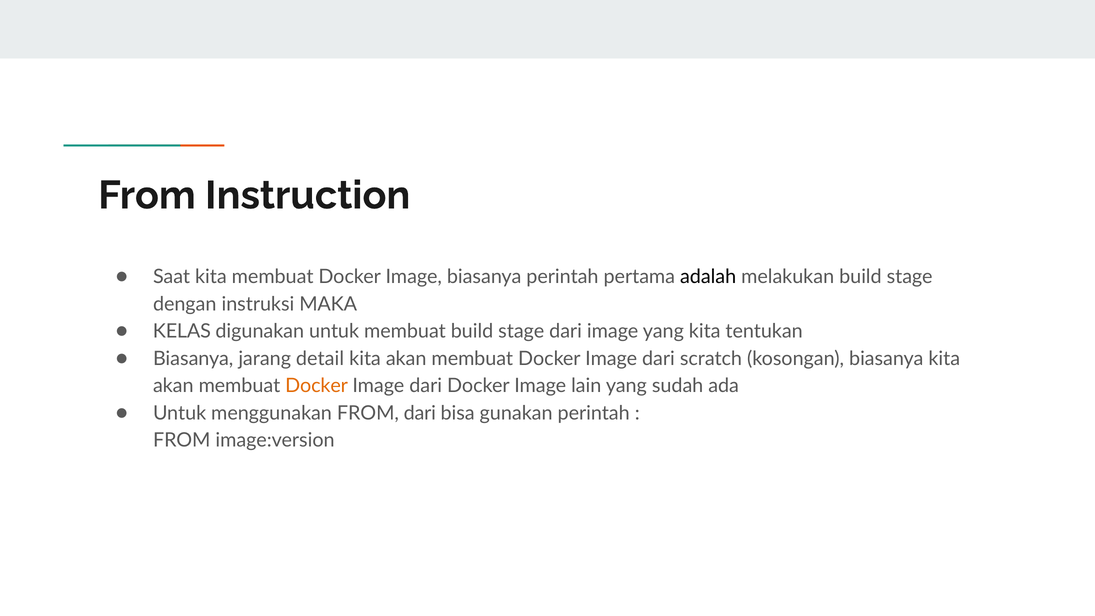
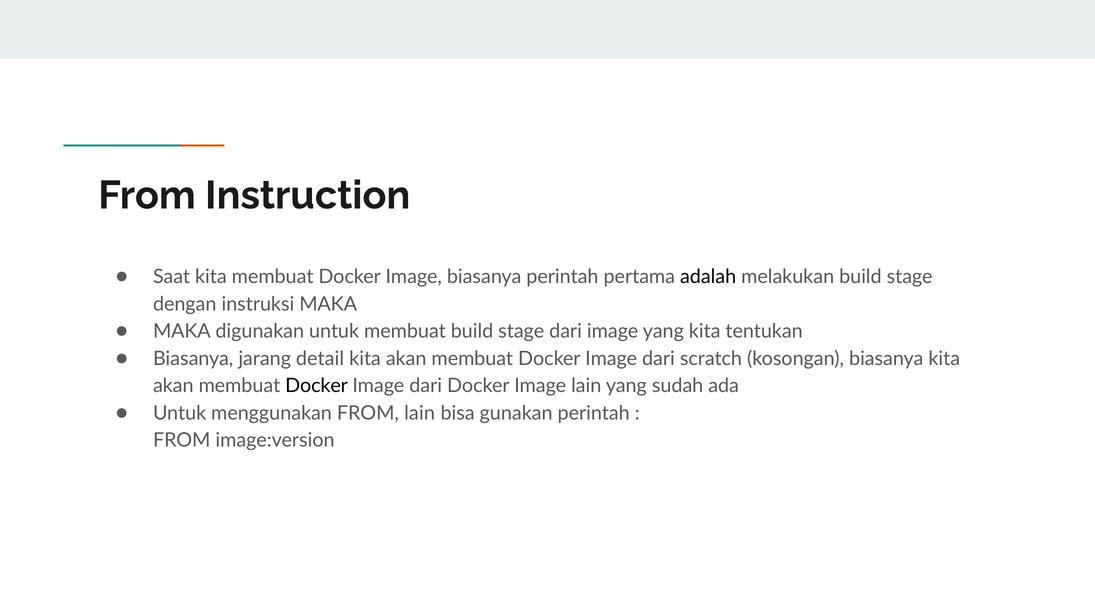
KELAS at (182, 331): KELAS -> MAKA
Docker at (317, 386) colour: orange -> black
FROM dari: dari -> lain
